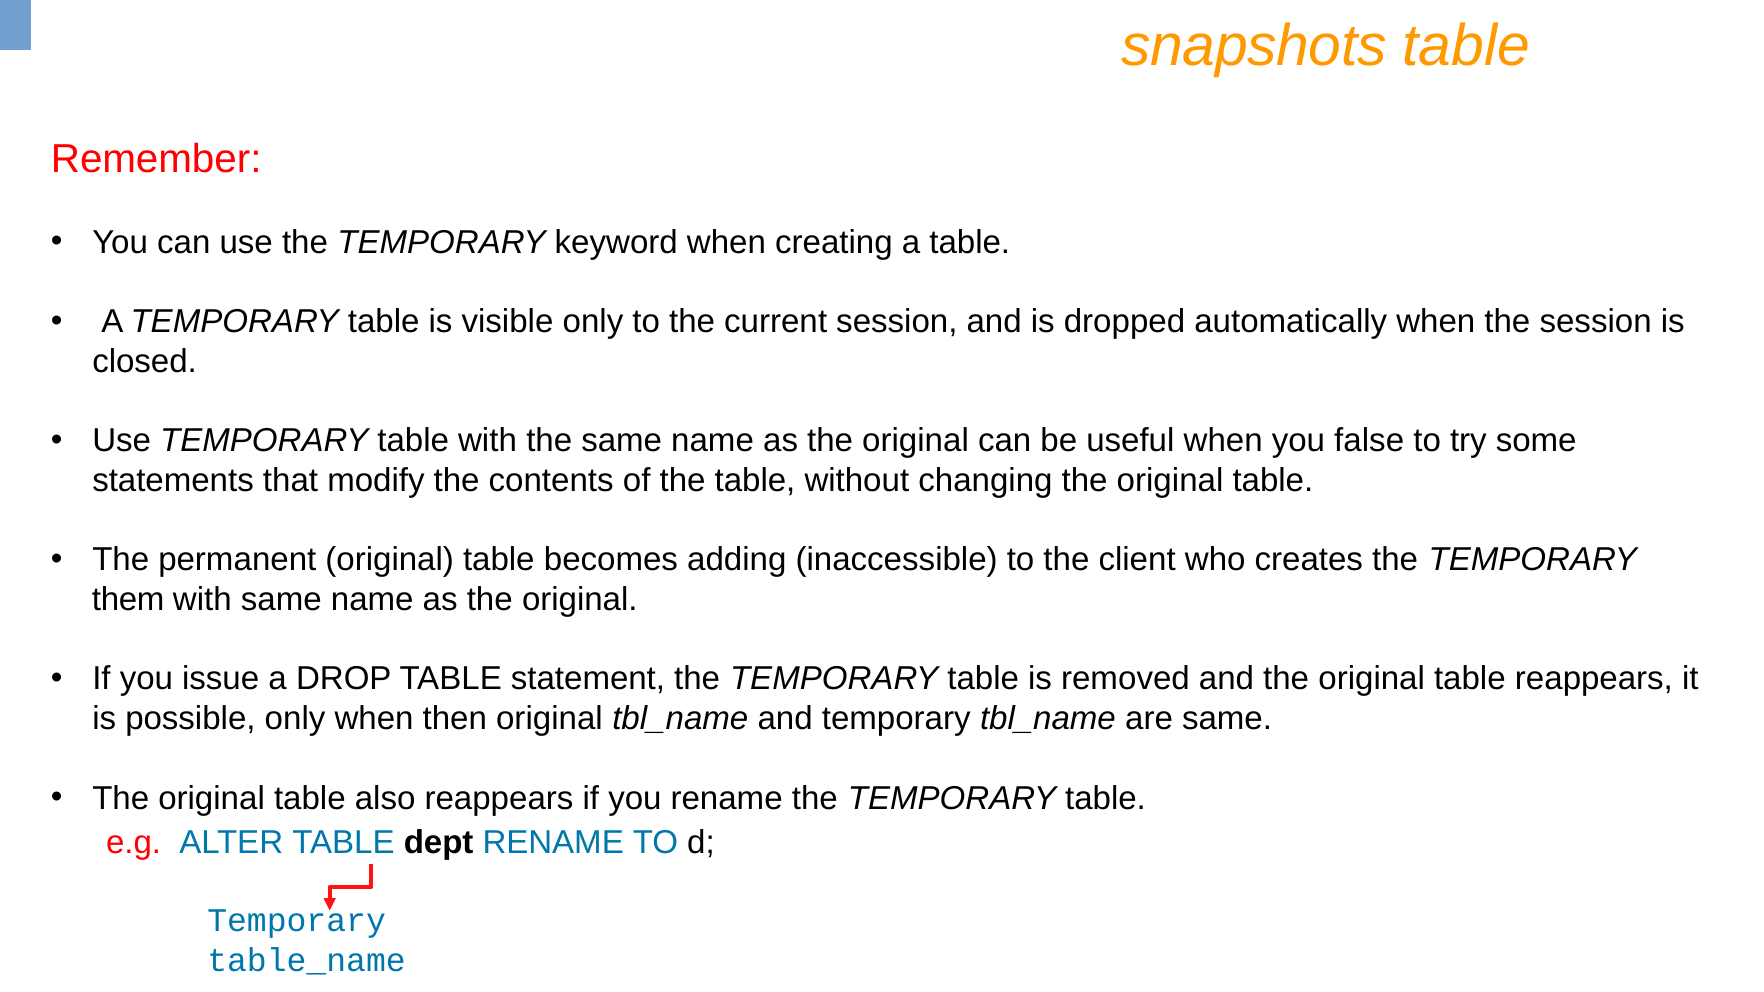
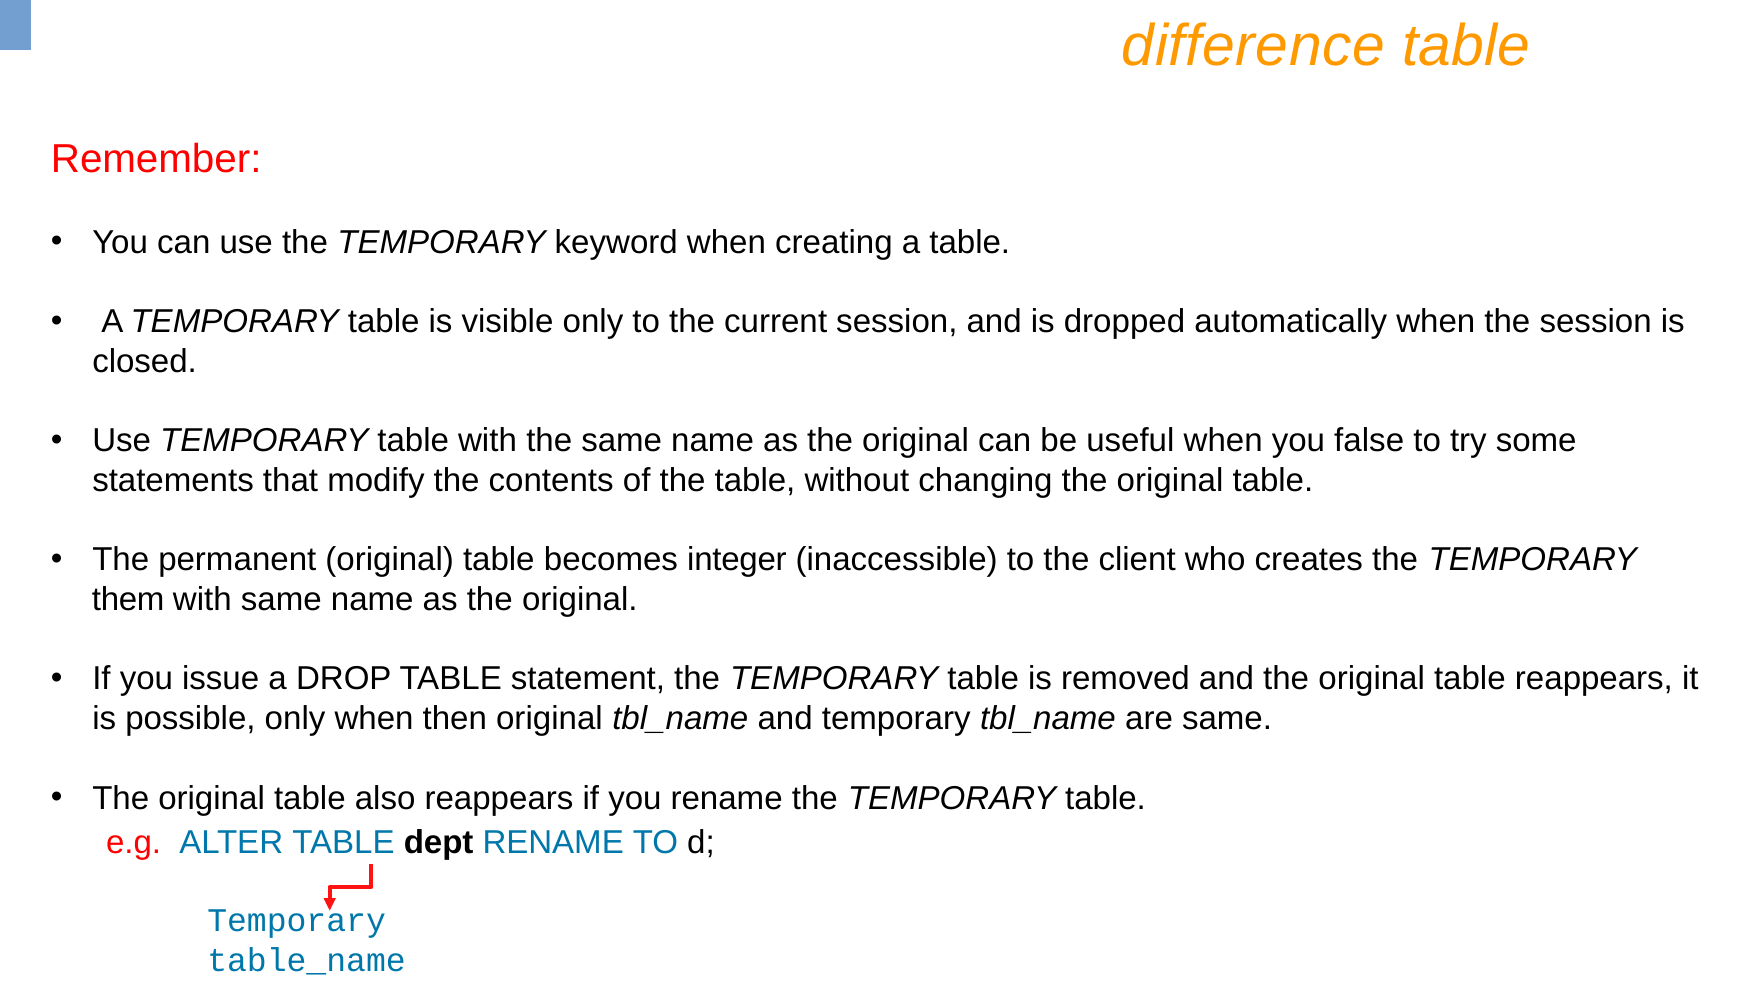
snapshots: snapshots -> difference
adding: adding -> integer
